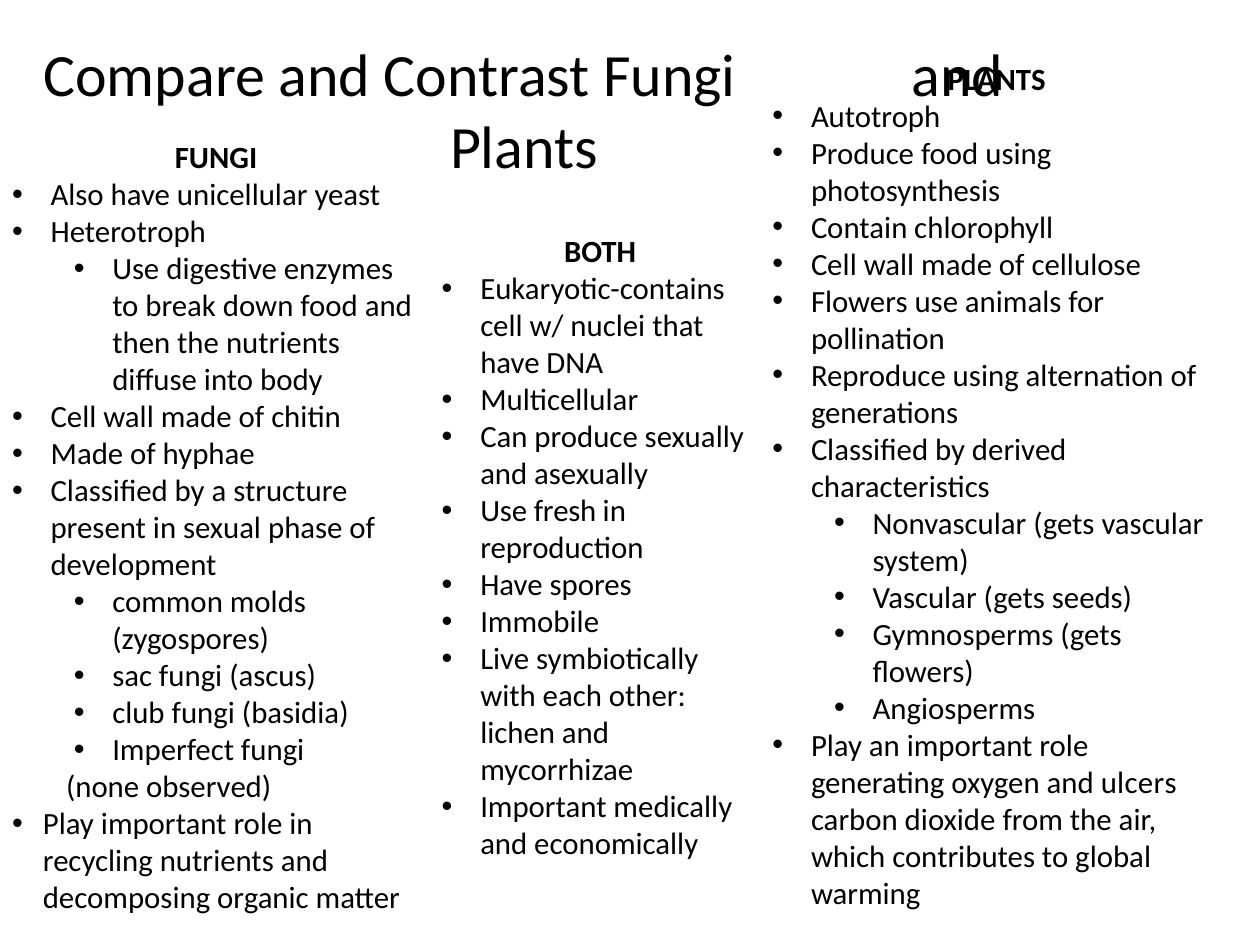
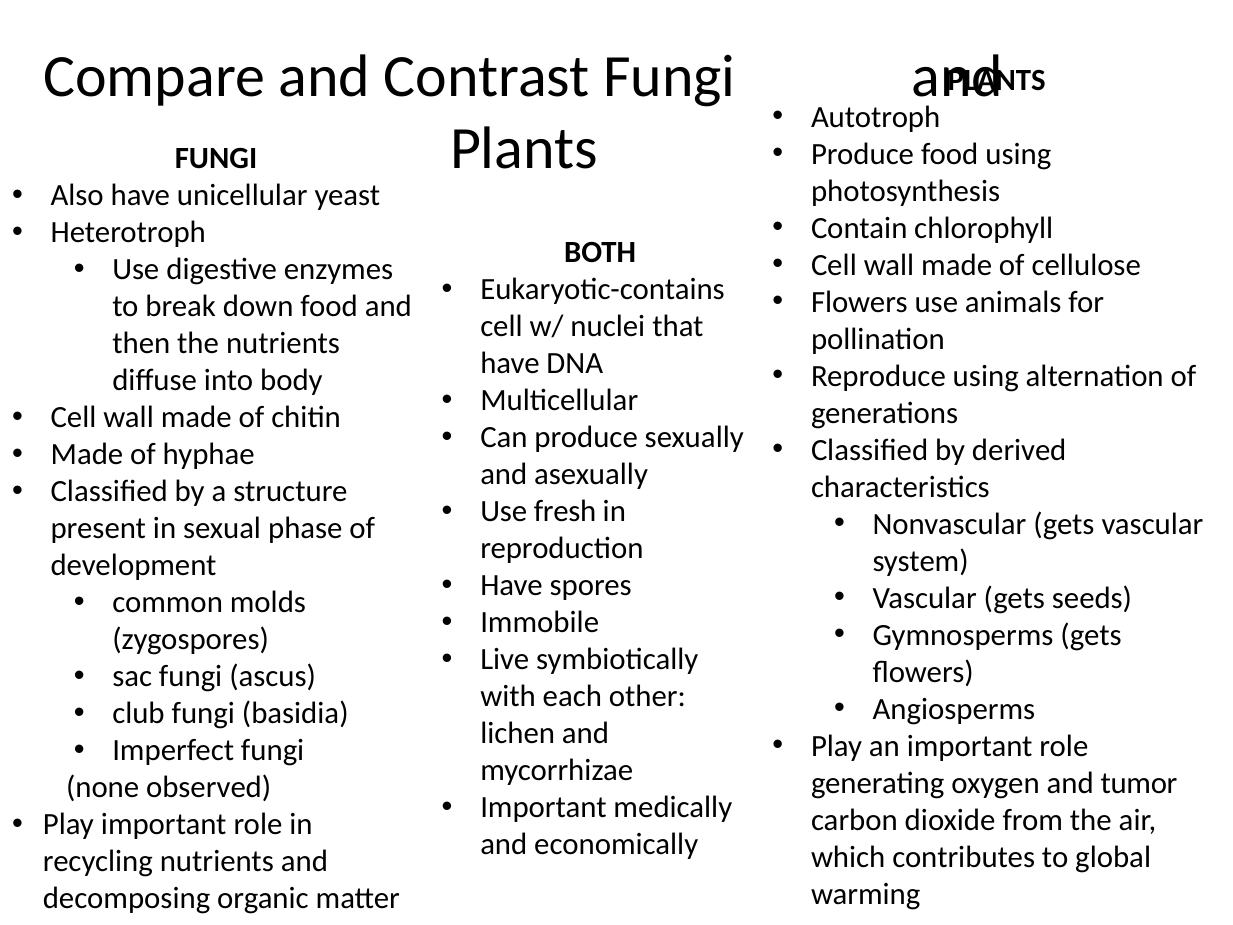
ulcers: ulcers -> tumor
